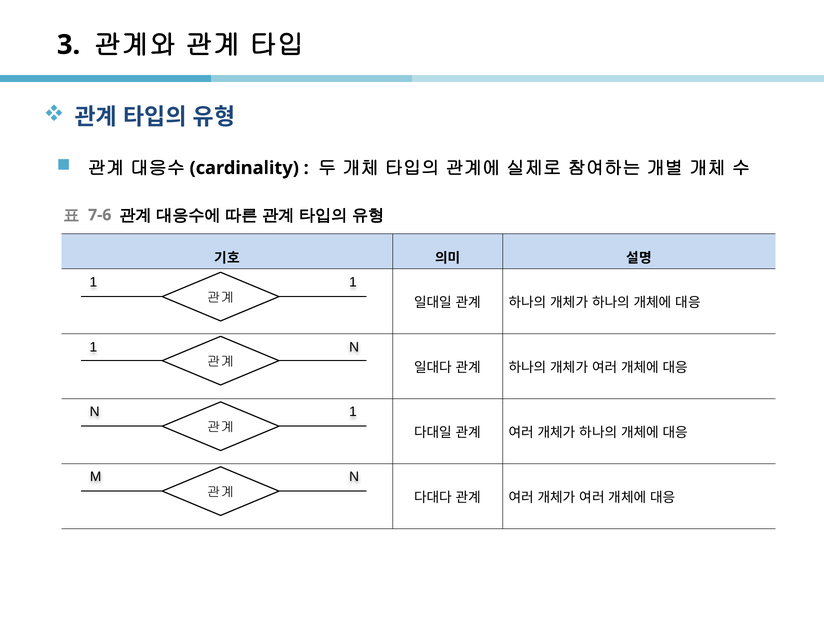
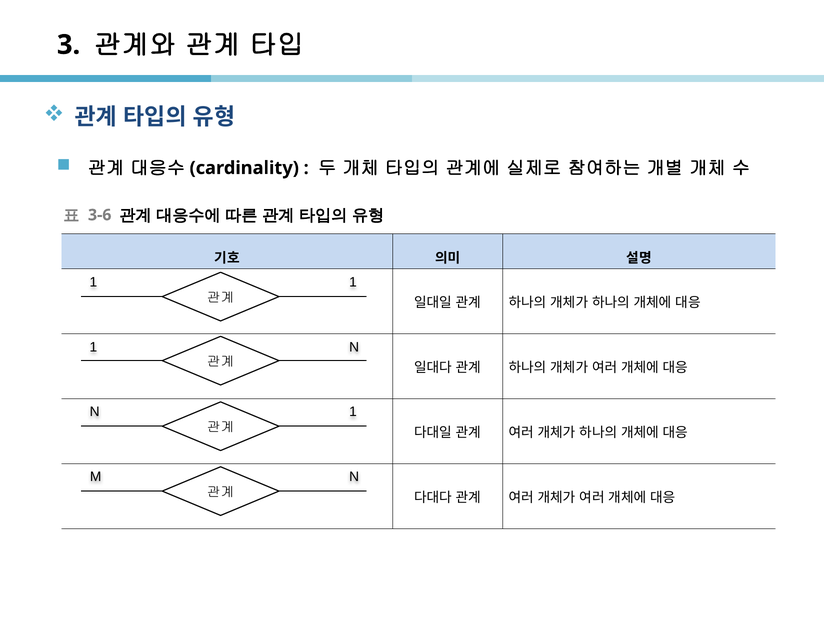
7-6: 7-6 -> 3-6
